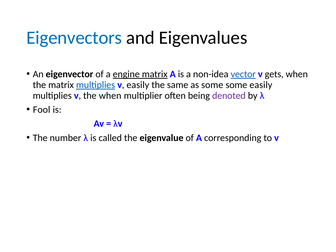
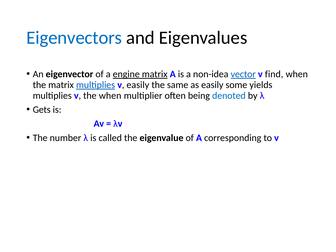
gets: gets -> find
as some: some -> easily
some easily: easily -> yields
denoted colour: purple -> blue
Fool: Fool -> Gets
